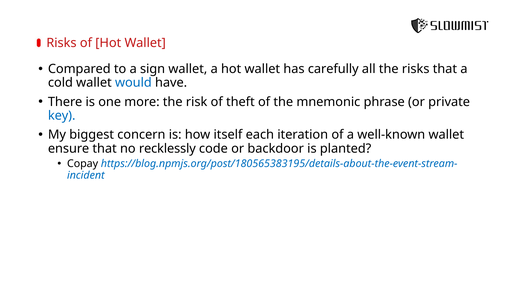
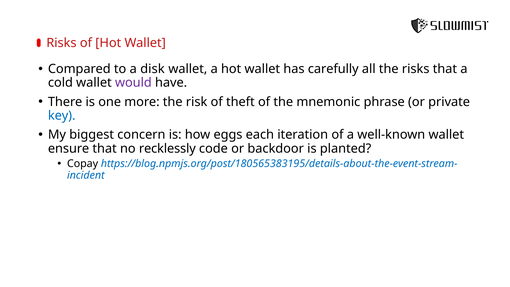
sign: sign -> disk
would colour: blue -> purple
itself: itself -> eggs
